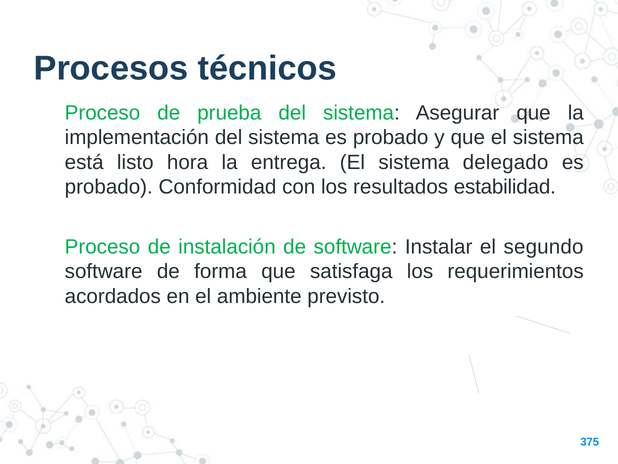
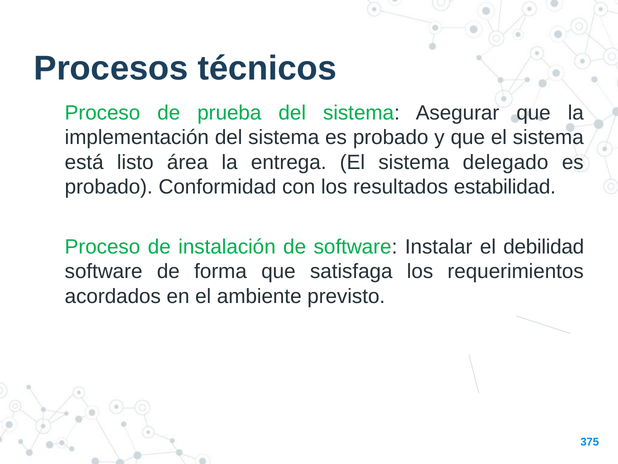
hora: hora -> área
segundo: segundo -> debilidad
